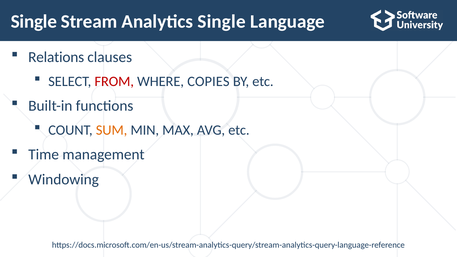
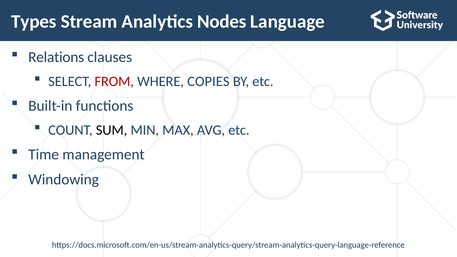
Single at (34, 22): Single -> Types
Analytics Single: Single -> Nodes
SUM colour: orange -> black
